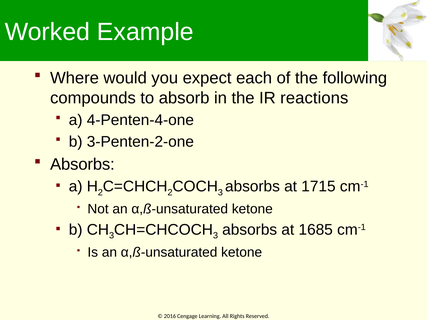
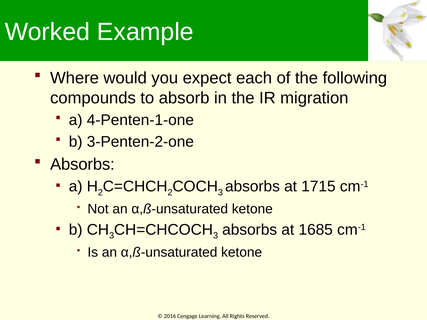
reactions: reactions -> migration
4-Penten-4-one: 4-Penten-4-one -> 4-Penten-1-one
